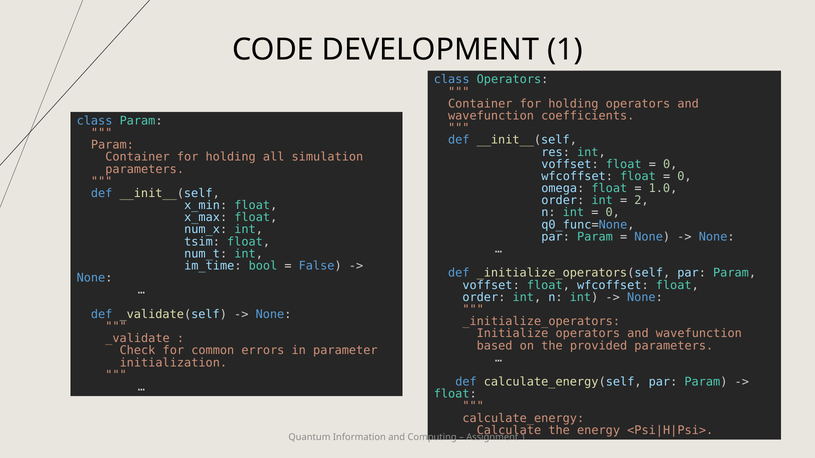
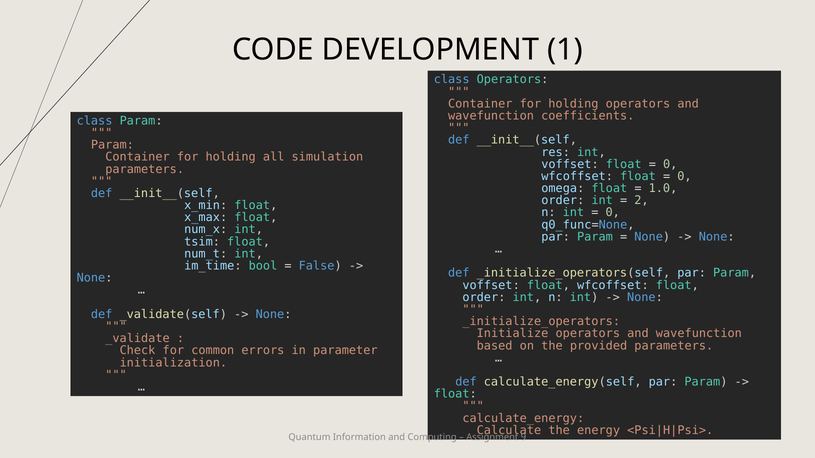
Assignment 1: 1 -> 9
